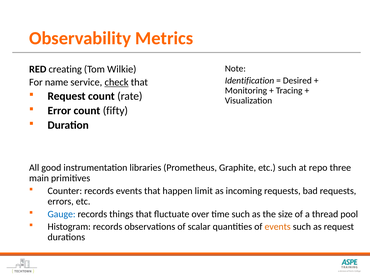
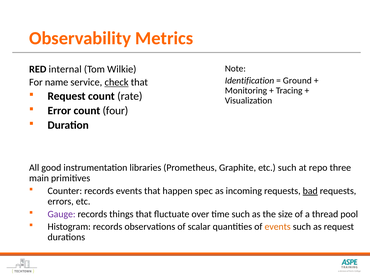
creating: creating -> internal
Desired: Desired -> Ground
fifty: fifty -> four
limit: limit -> spec
bad underline: none -> present
Gauge colour: blue -> purple
